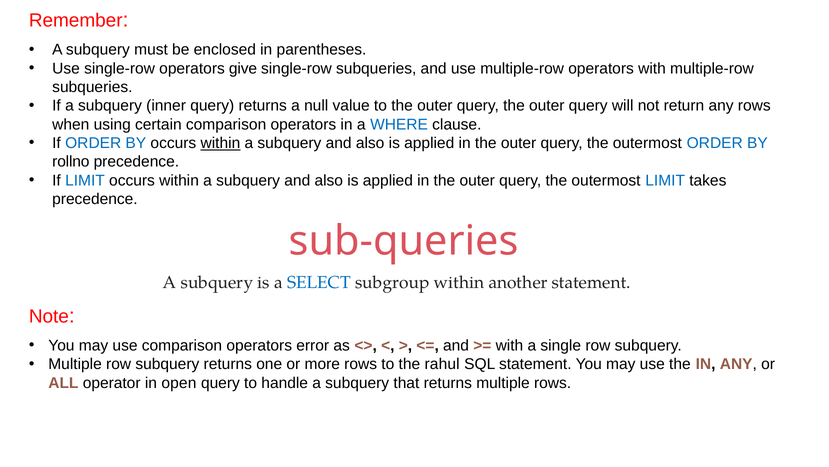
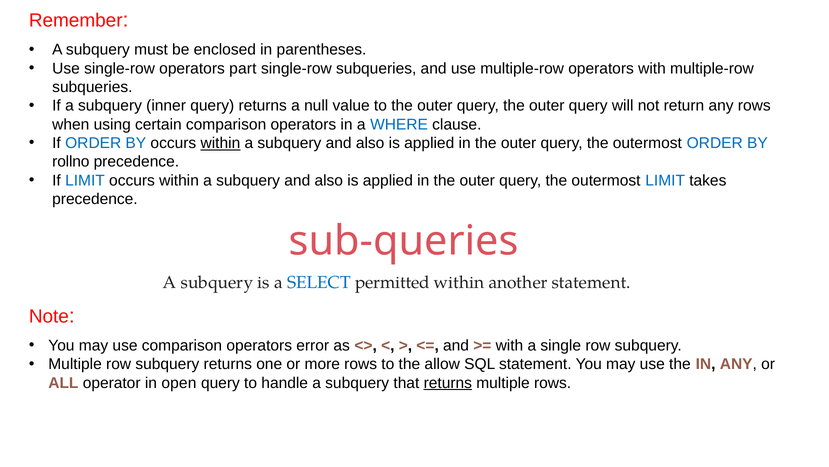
give: give -> part
subgroup: subgroup -> permitted
rahul: rahul -> allow
returns at (448, 382) underline: none -> present
